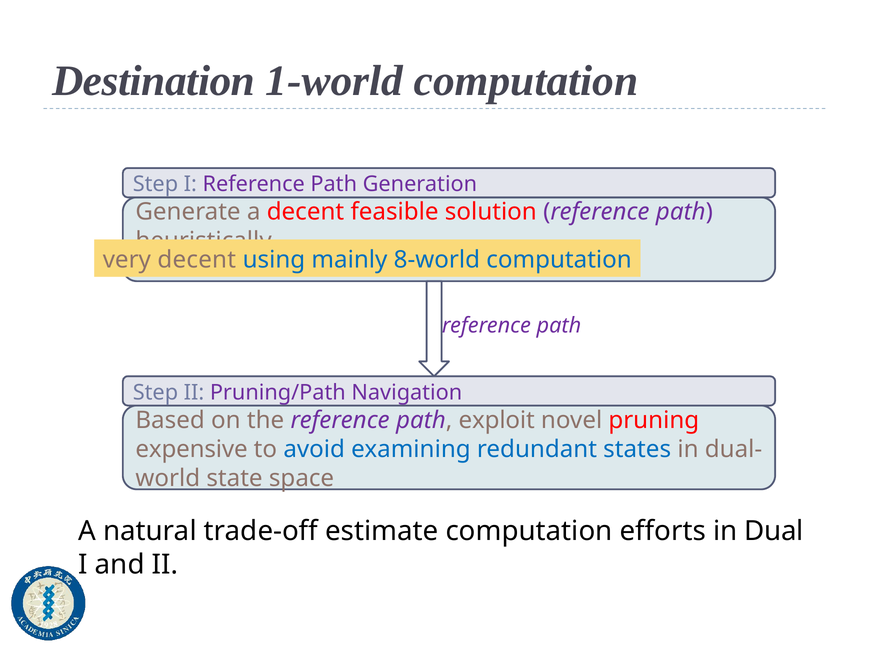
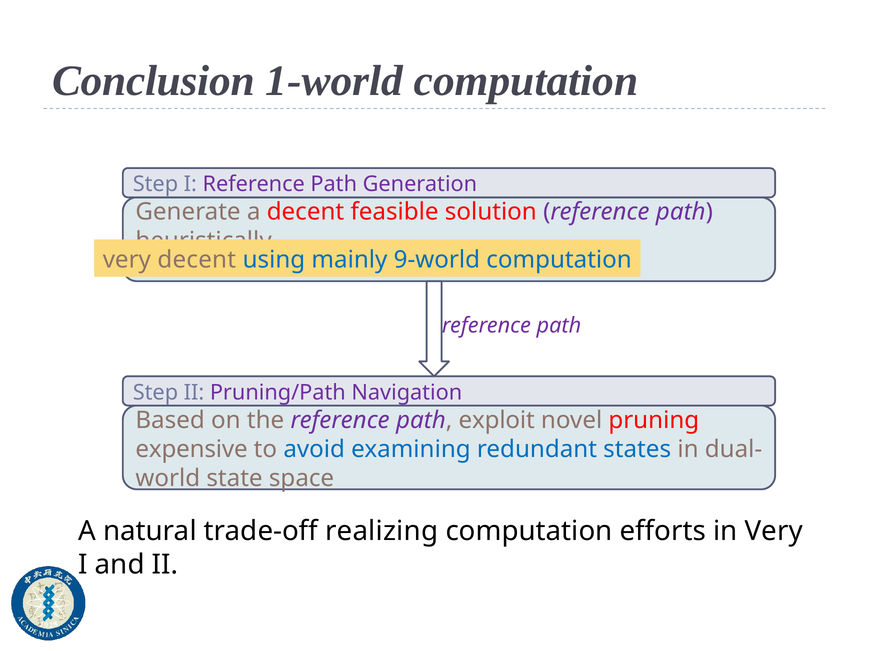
Destination: Destination -> Conclusion
8-world: 8-world -> 9-world
estimate: estimate -> realizing
in Dual: Dual -> Very
